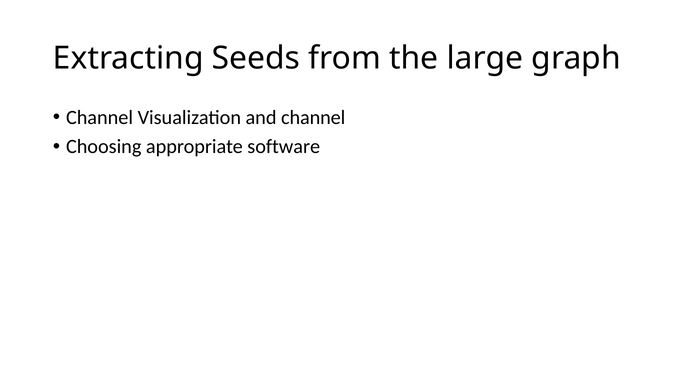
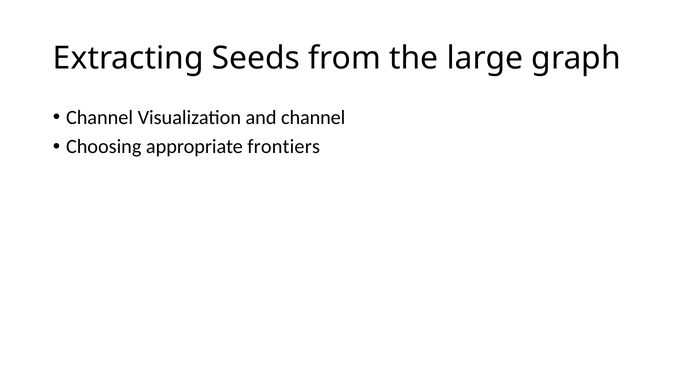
software: software -> frontiers
